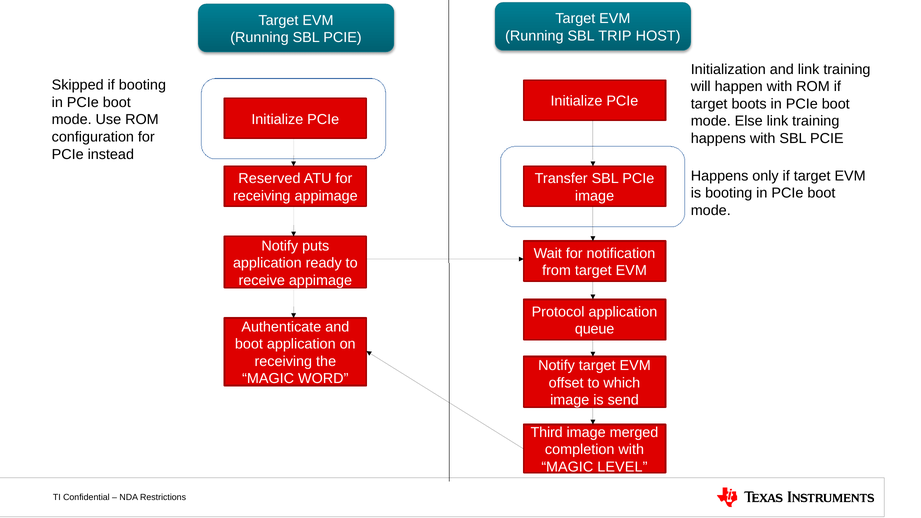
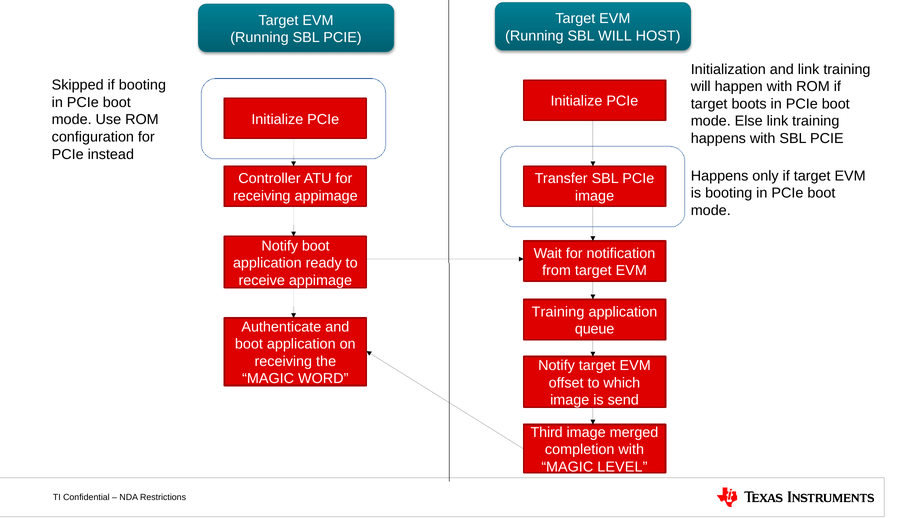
SBL TRIP: TRIP -> WILL
Reserved: Reserved -> Controller
Notify puts: puts -> boot
Protocol at (558, 312): Protocol -> Training
